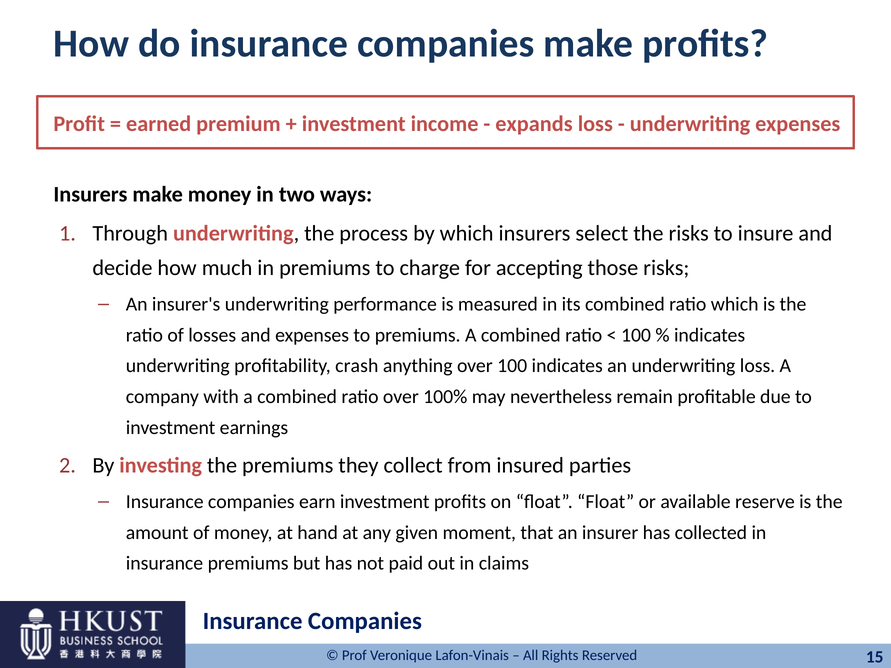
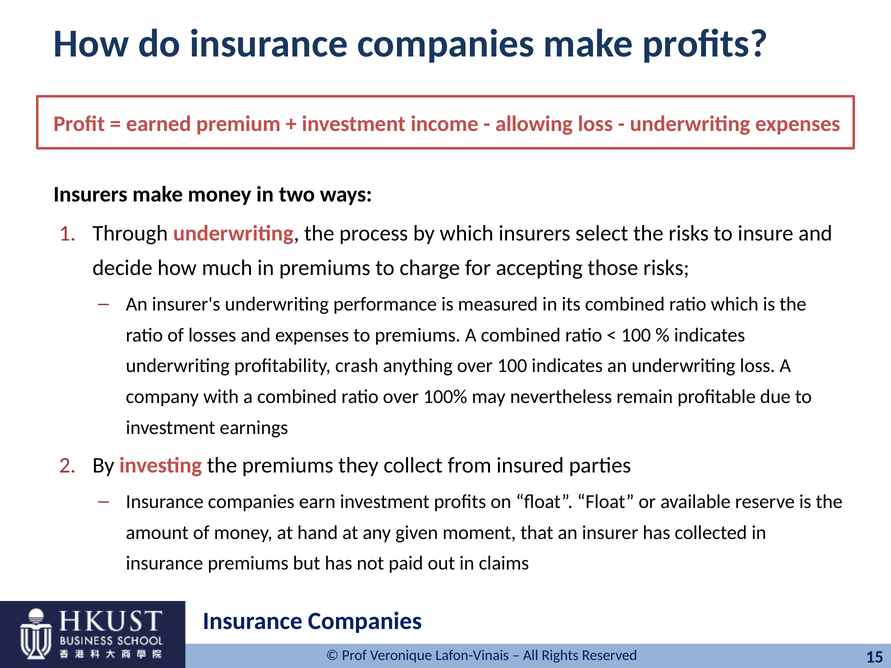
expands: expands -> allowing
